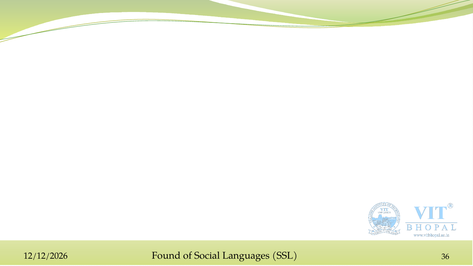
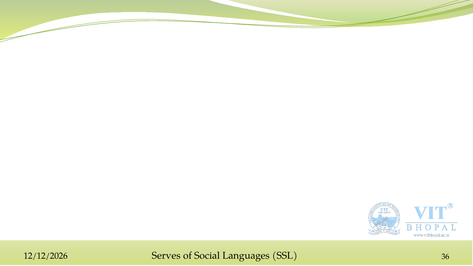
Found: Found -> Serves
